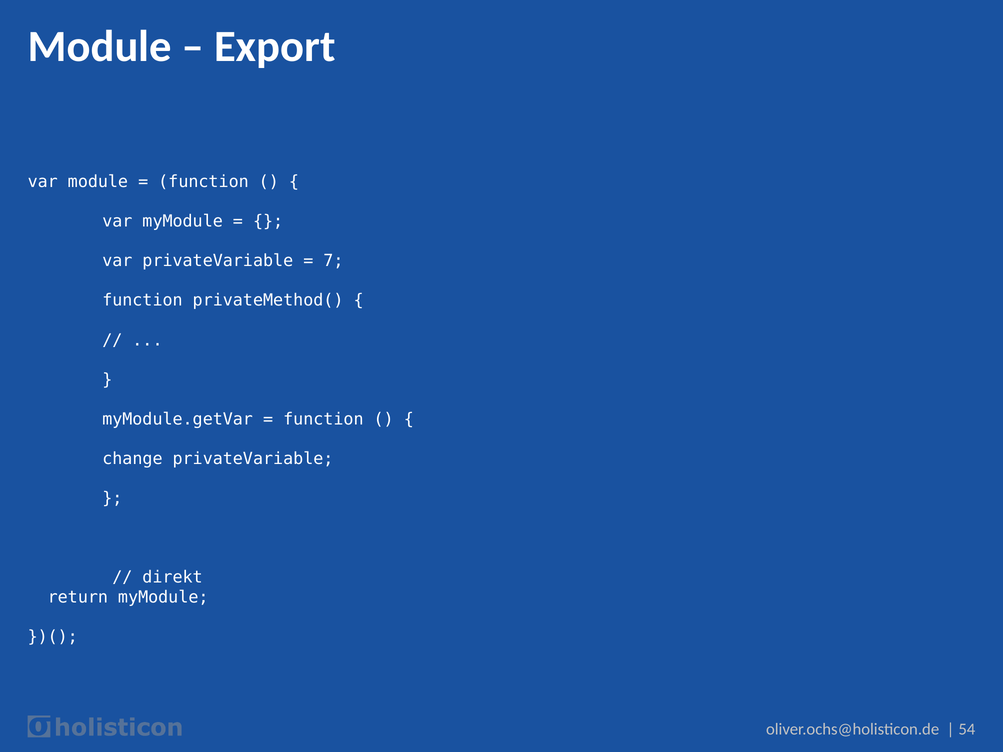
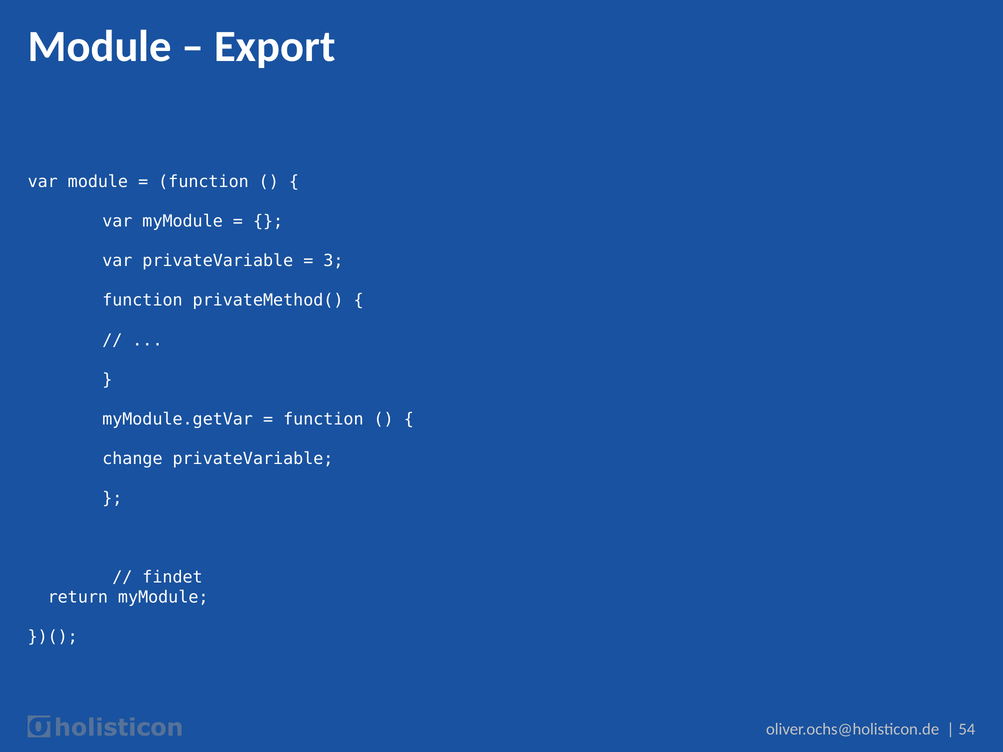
7: 7 -> 3
direkt: direkt -> findet
